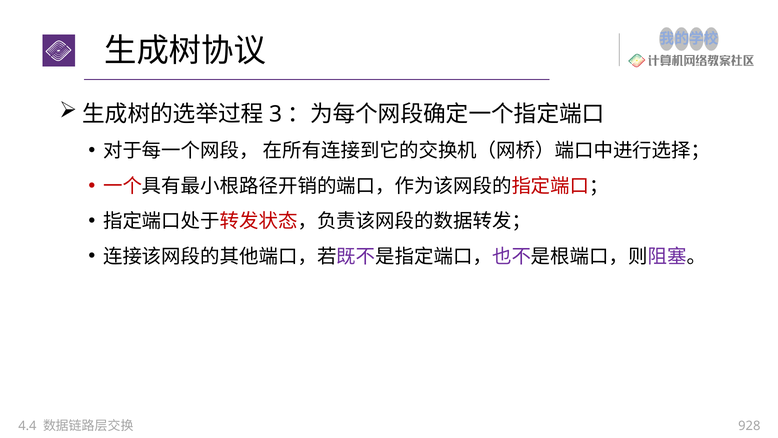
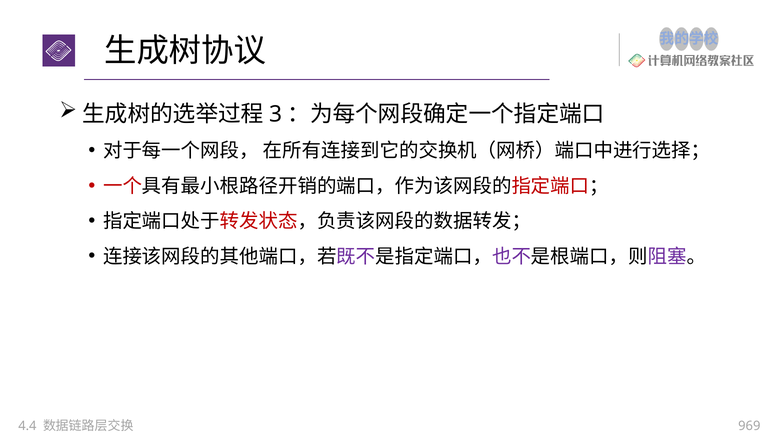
928: 928 -> 969
